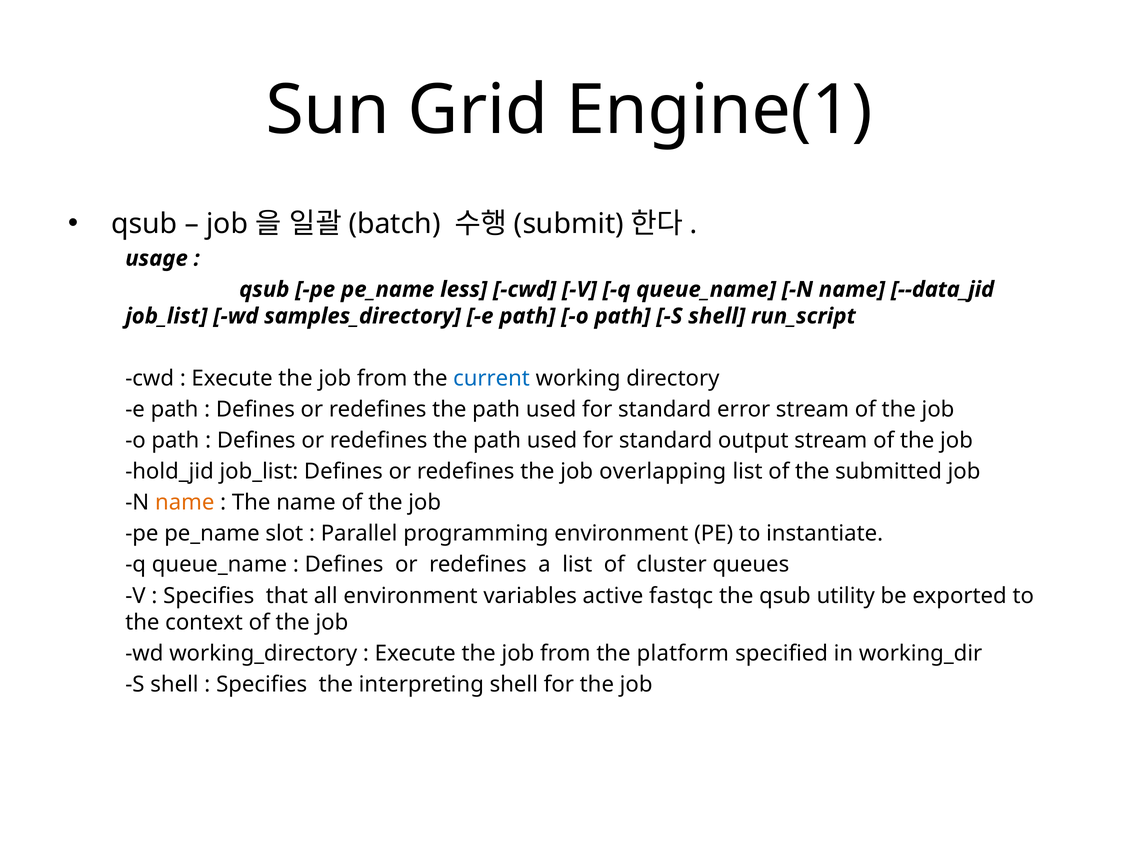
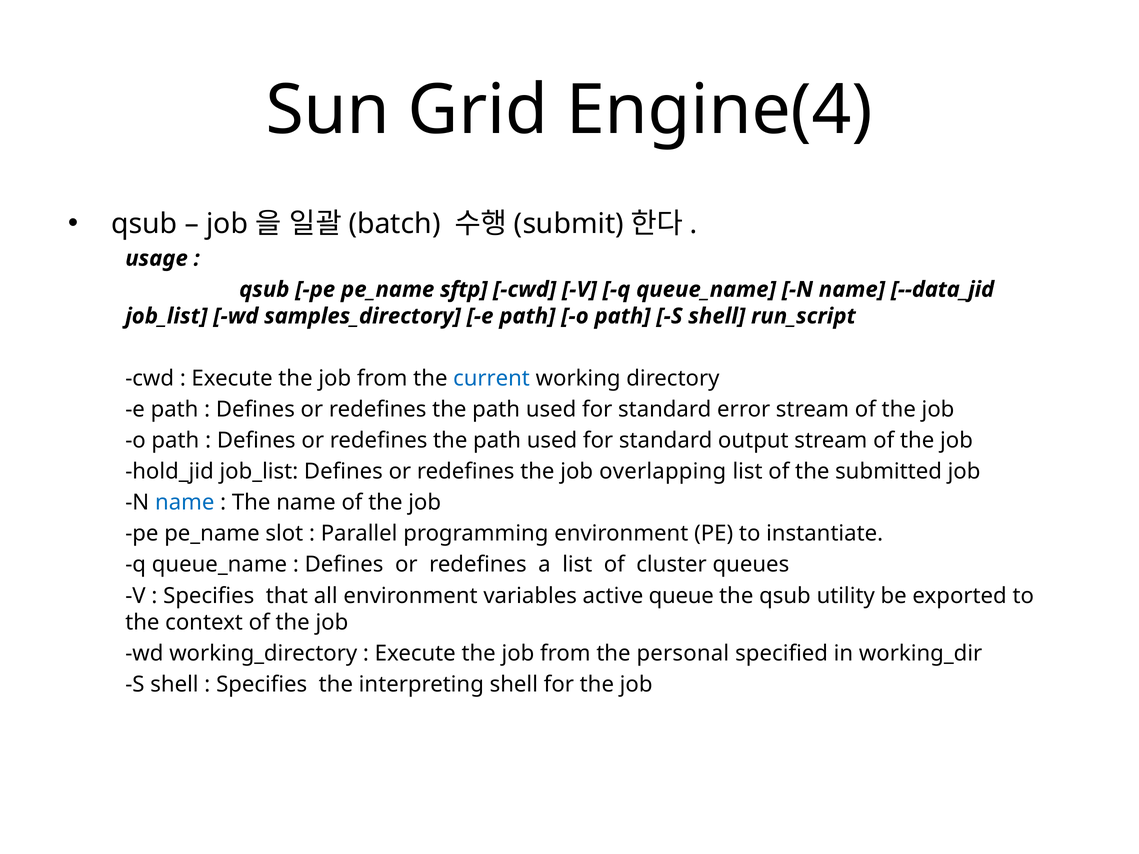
Engine(1: Engine(1 -> Engine(4
less: less -> sftp
name at (185, 503) colour: orange -> blue
fastqc: fastqc -> queue
platform: platform -> personal
